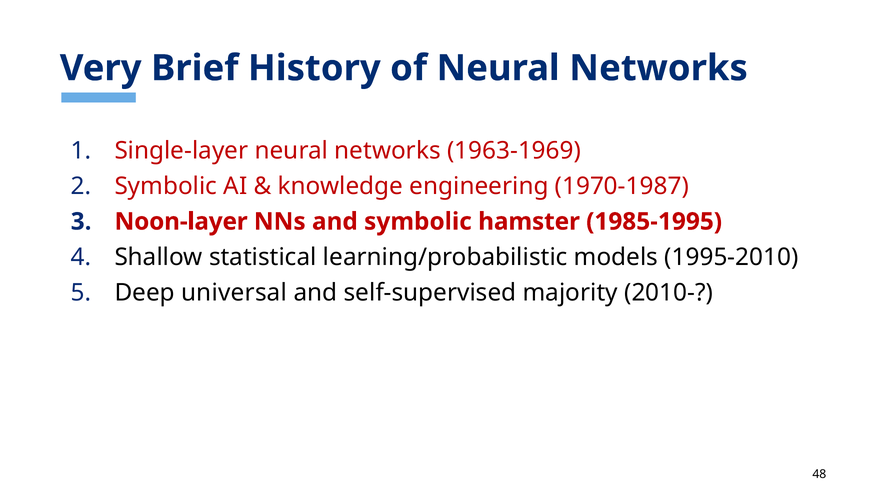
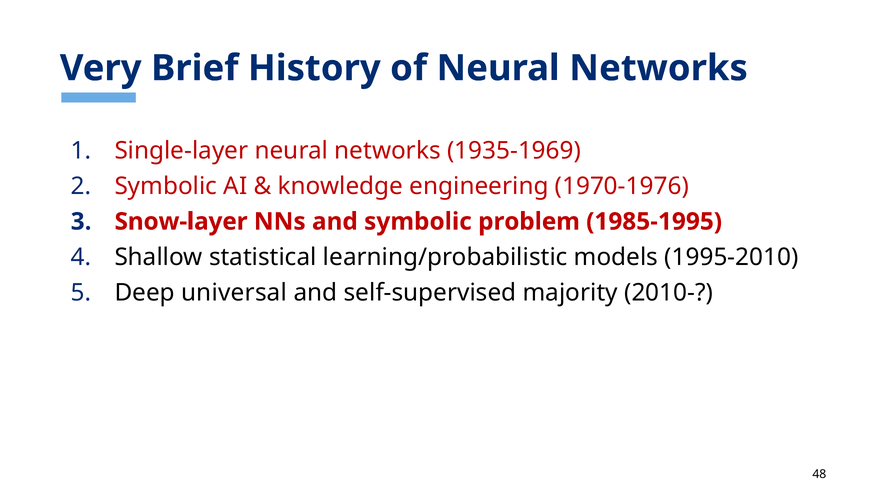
1963-1969: 1963-1969 -> 1935-1969
1970-1987: 1970-1987 -> 1970-1976
Noon-layer: Noon-layer -> Snow-layer
hamster: hamster -> problem
